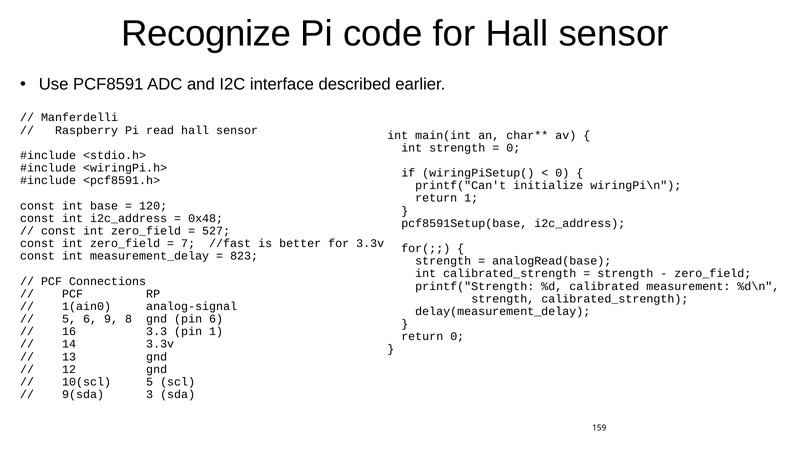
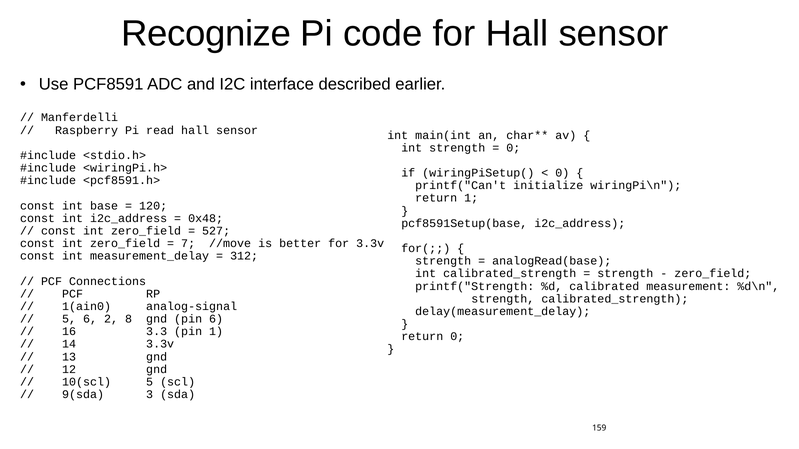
//fast: //fast -> //move
823: 823 -> 312
9: 9 -> 2
